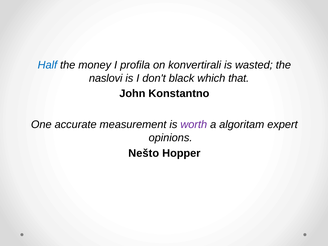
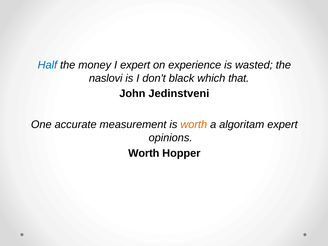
I profila: profila -> expert
konvertirali: konvertirali -> experience
Konstantno: Konstantno -> Jedinstveni
worth at (194, 124) colour: purple -> orange
Nešto at (144, 153): Nešto -> Worth
